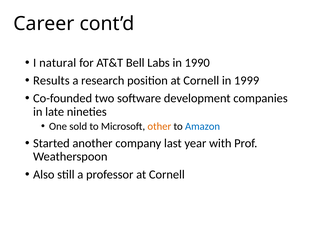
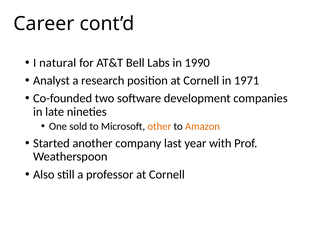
Results: Results -> Analyst
1999: 1999 -> 1971
Amazon colour: blue -> orange
